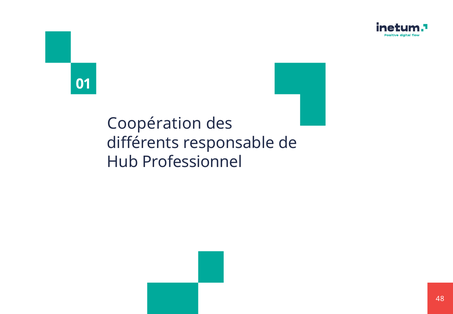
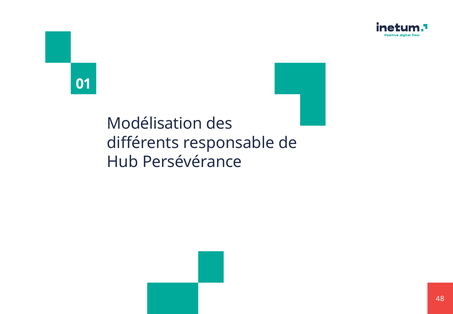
Coopération: Coopération -> Modélisation
Professionnel: Professionnel -> Persévérance
